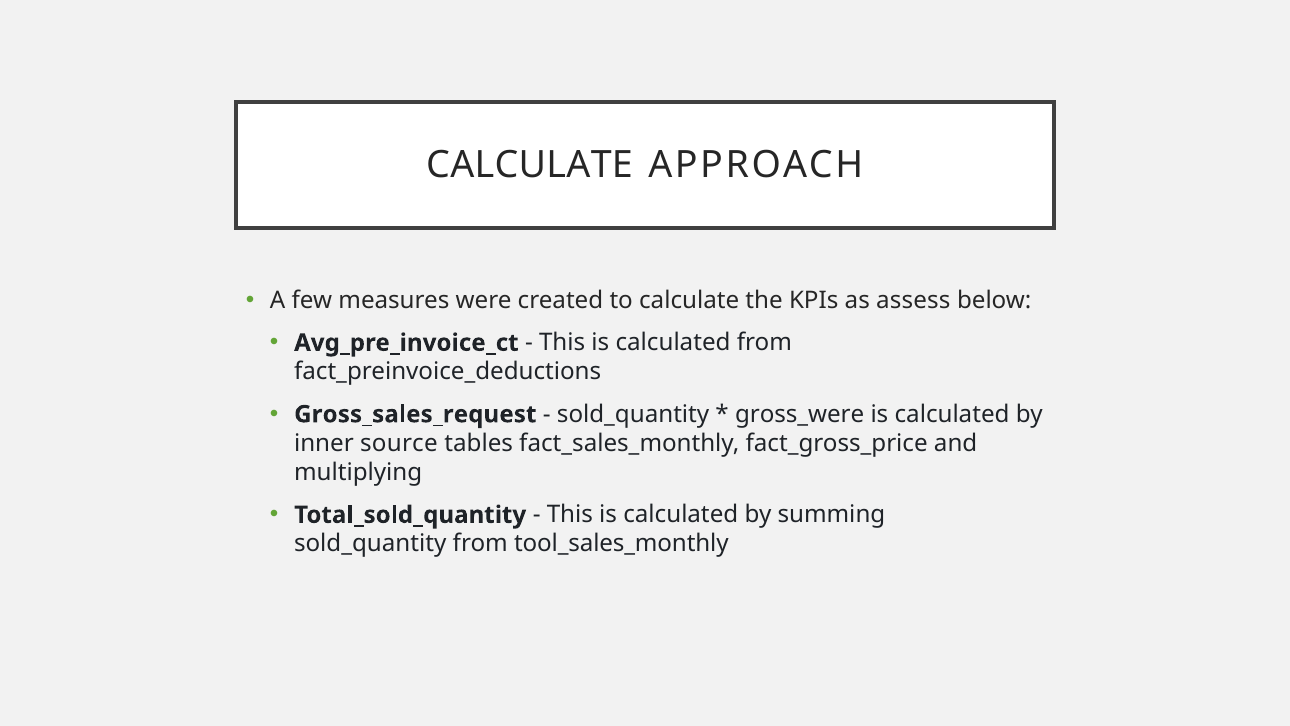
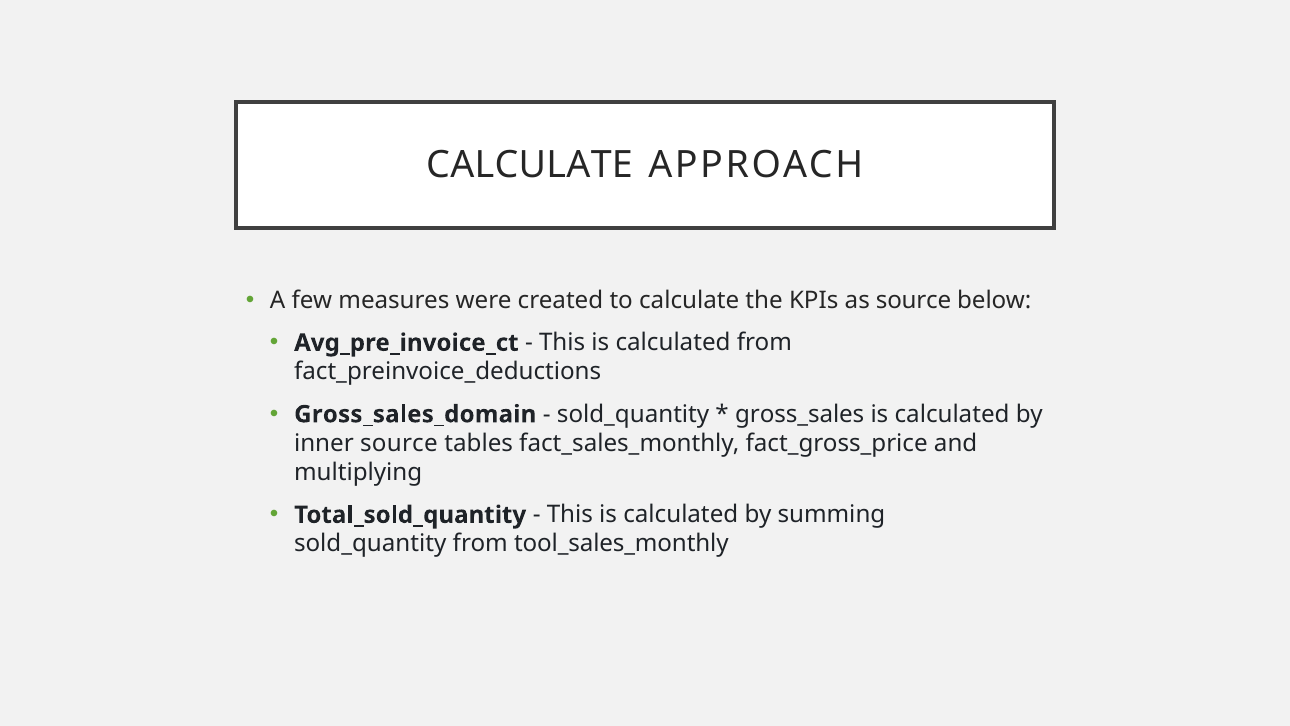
as assess: assess -> source
Gross_sales_request: Gross_sales_request -> Gross_sales_domain
gross_were: gross_were -> gross_sales
